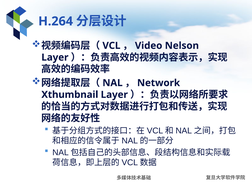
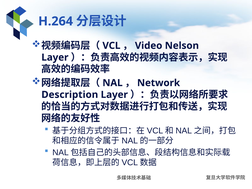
Xthumbnail: Xthumbnail -> Description
